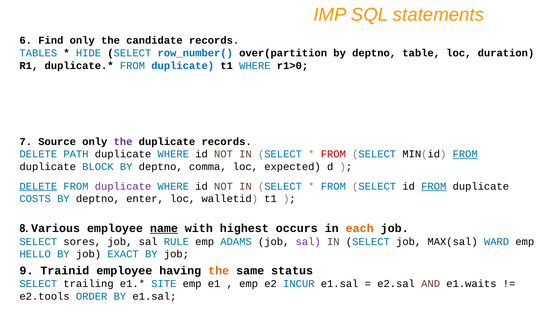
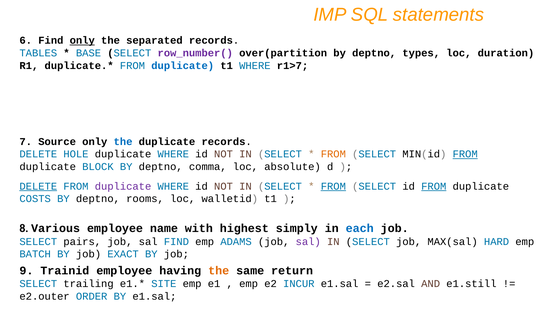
only at (82, 40) underline: none -> present
candidate: candidate -> separated
HIDE: HIDE -> BASE
row_number( colour: blue -> purple
table: table -> types
r1>0: r1>0 -> r1>7
the at (123, 141) colour: purple -> blue
PATH: PATH -> HOLE
FROM at (333, 154) colour: red -> orange
expected: expected -> absolute
FROM at (333, 186) underline: none -> present
enter: enter -> rooms
name underline: present -> none
occurs: occurs -> simply
each colour: orange -> blue
sores: sores -> pairs
sal RULE: RULE -> FIND
WARD: WARD -> HARD
HELLO: HELLO -> BATCH
status: status -> return
e1.waits: e1.waits -> e1.still
e2.tools: e2.tools -> e2.outer
